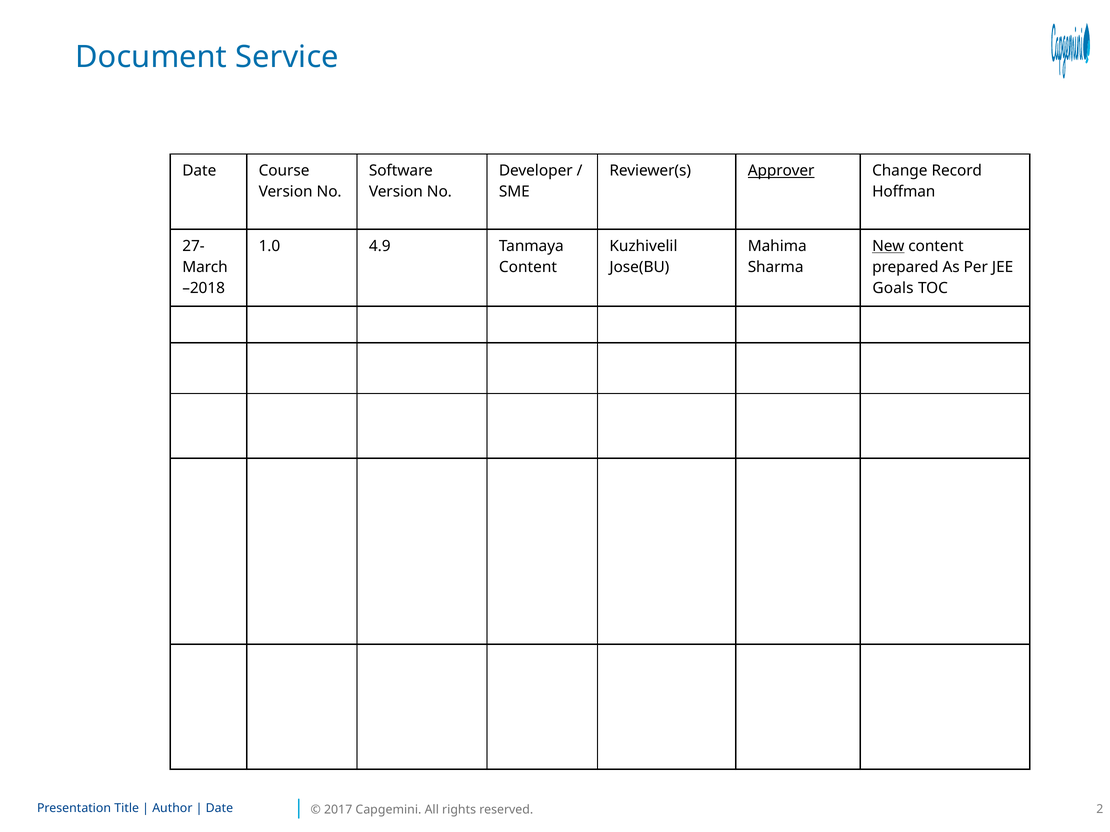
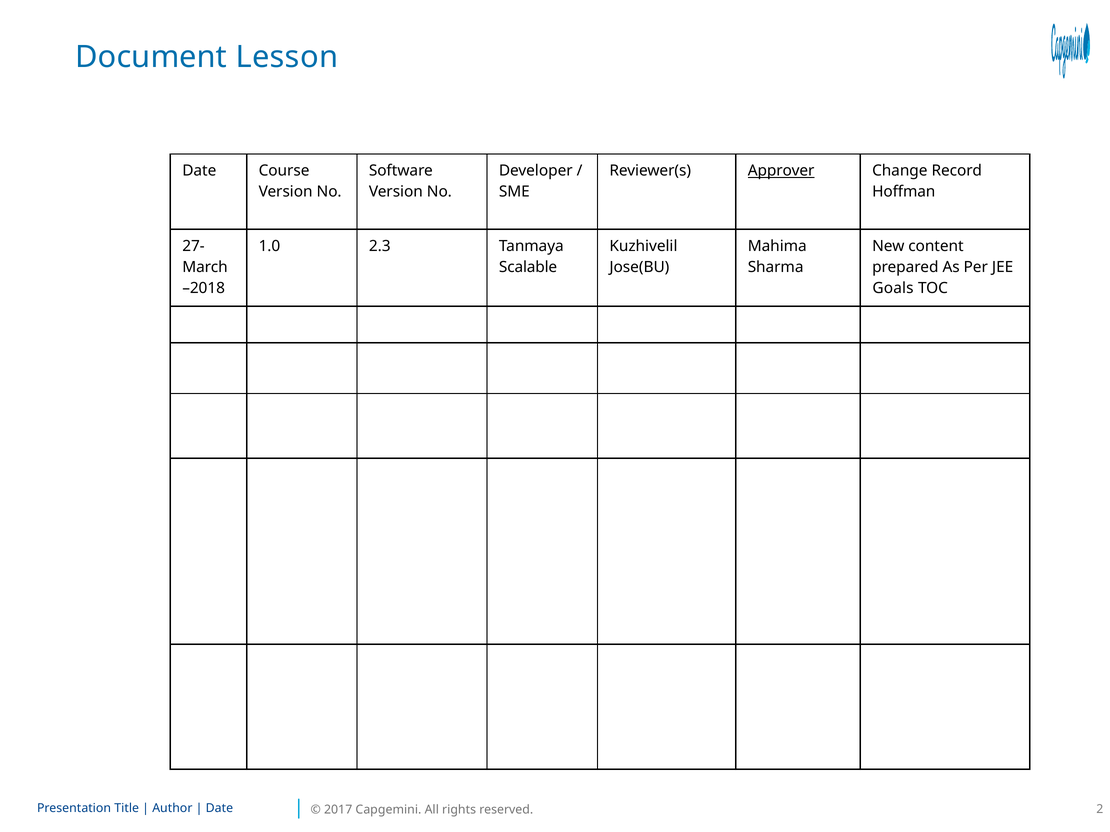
Service: Service -> Lesson
4.9: 4.9 -> 2.3
New underline: present -> none
Content at (528, 267): Content -> Scalable
